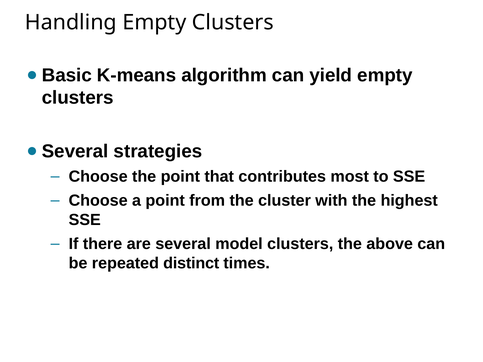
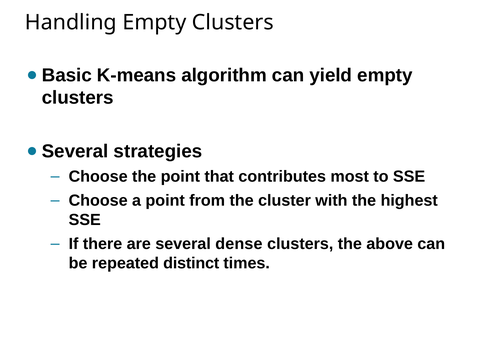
model: model -> dense
